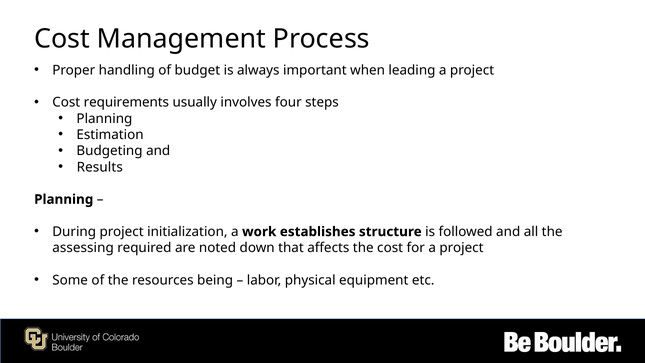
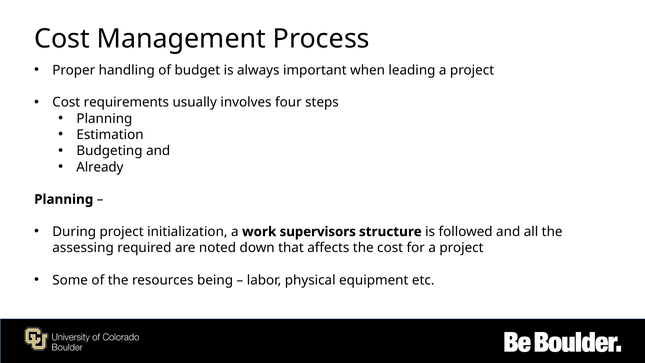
Results: Results -> Already
establishes: establishes -> supervisors
